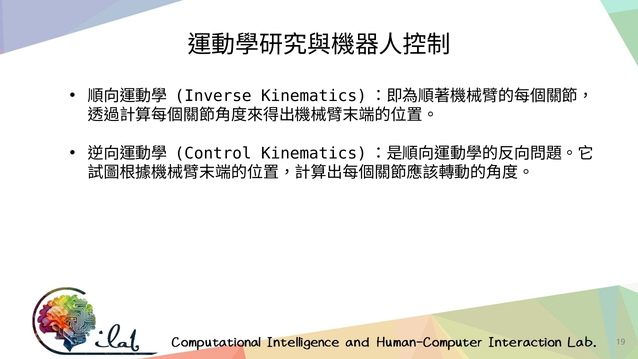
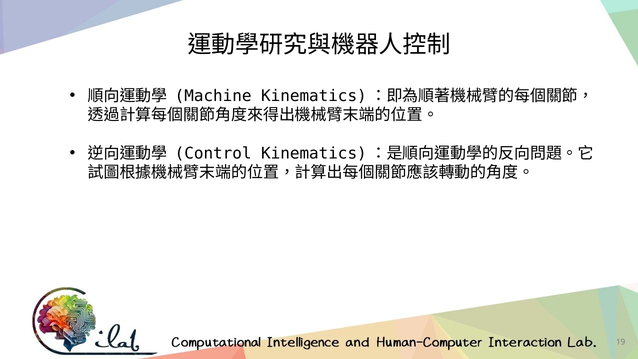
Inverse: Inverse -> Machine
